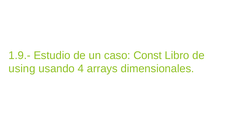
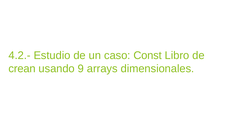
1.9.-: 1.9.- -> 4.2.-
using: using -> crean
4: 4 -> 9
